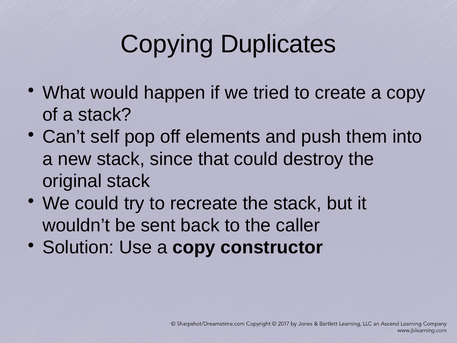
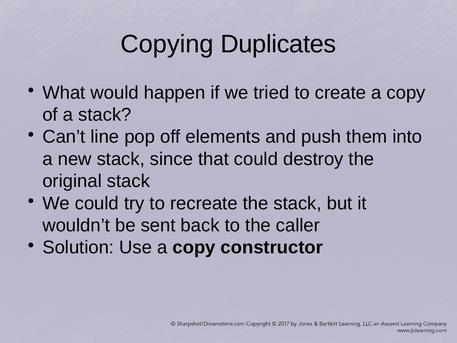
self: self -> line
